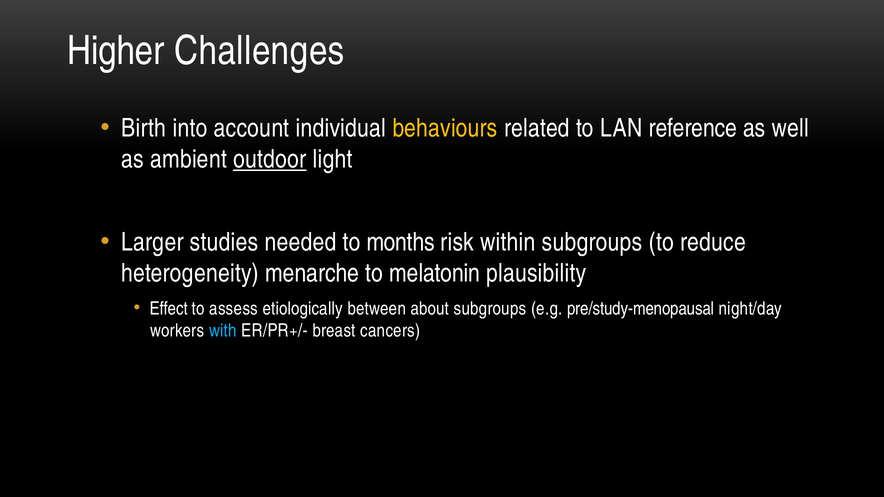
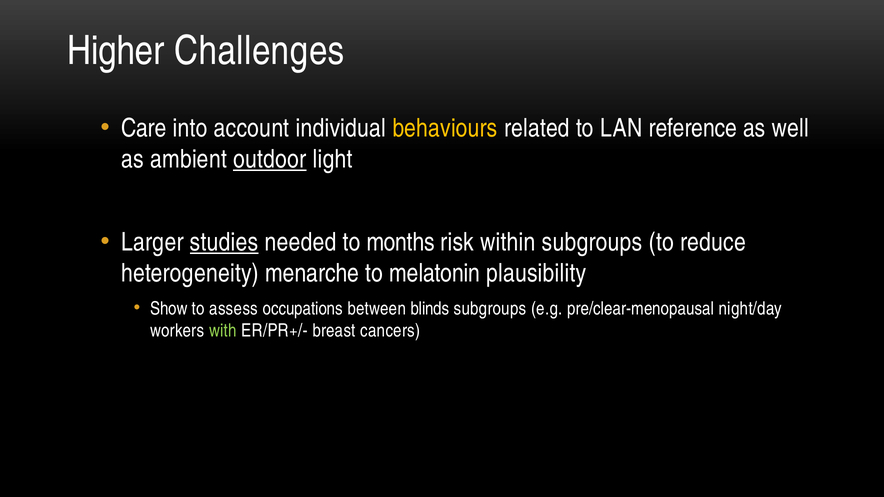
Birth: Birth -> Care
studies underline: none -> present
Effect: Effect -> Show
etiologically: etiologically -> occupations
about: about -> blinds
pre/study-menopausal: pre/study-menopausal -> pre/clear-menopausal
with colour: light blue -> light green
